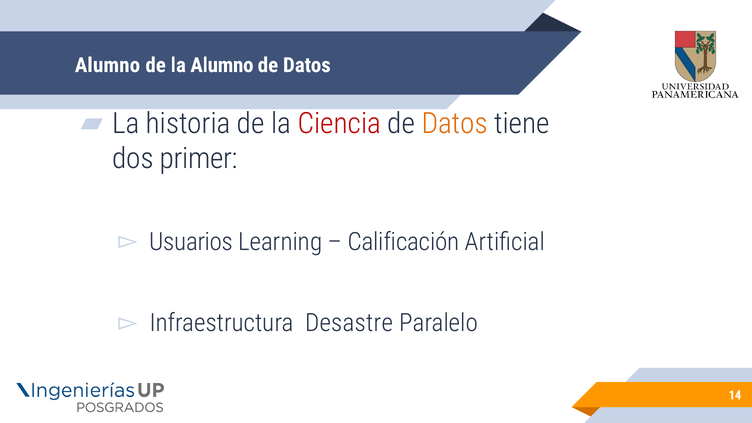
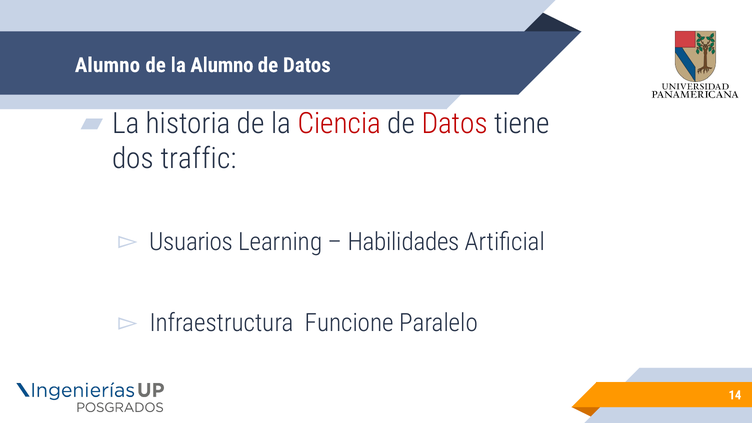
Datos at (455, 124) colour: orange -> red
primer: primer -> traffic
Calificación: Calificación -> Habilidades
Desastre: Desastre -> Funcione
